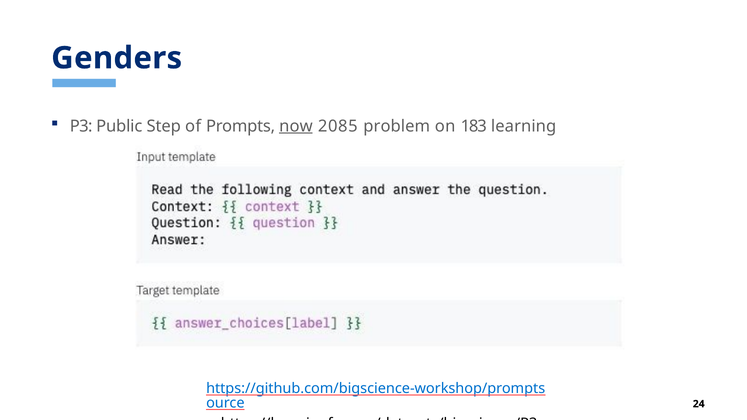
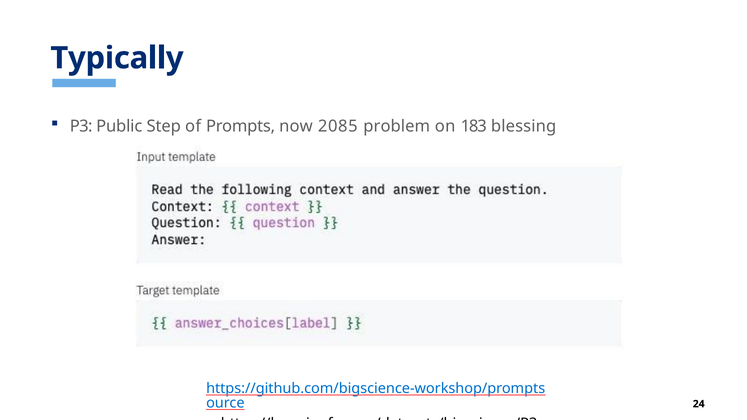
Genders: Genders -> Typically
now underline: present -> none
learning: learning -> blessing
